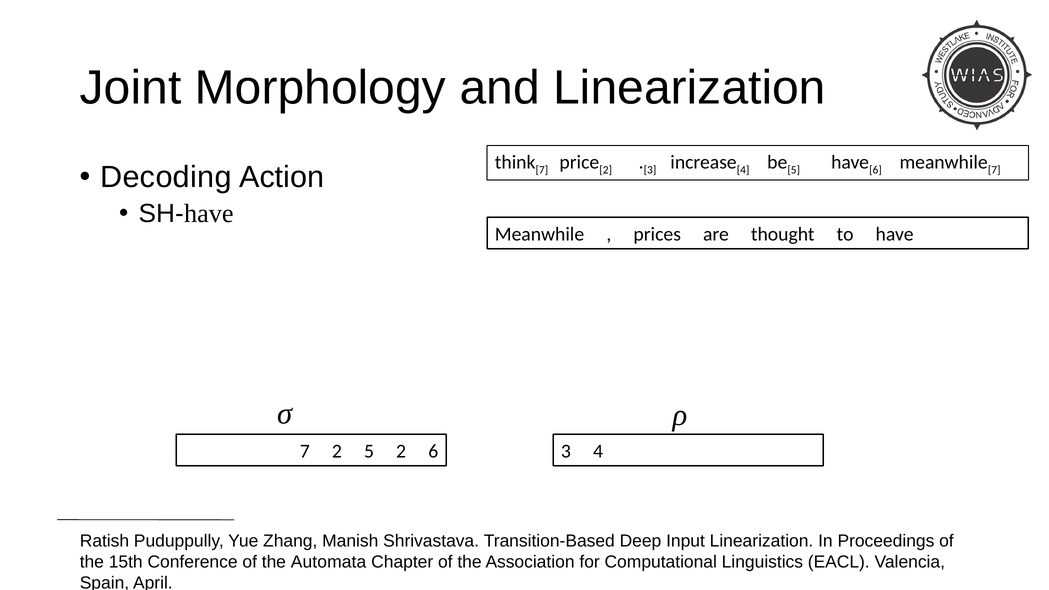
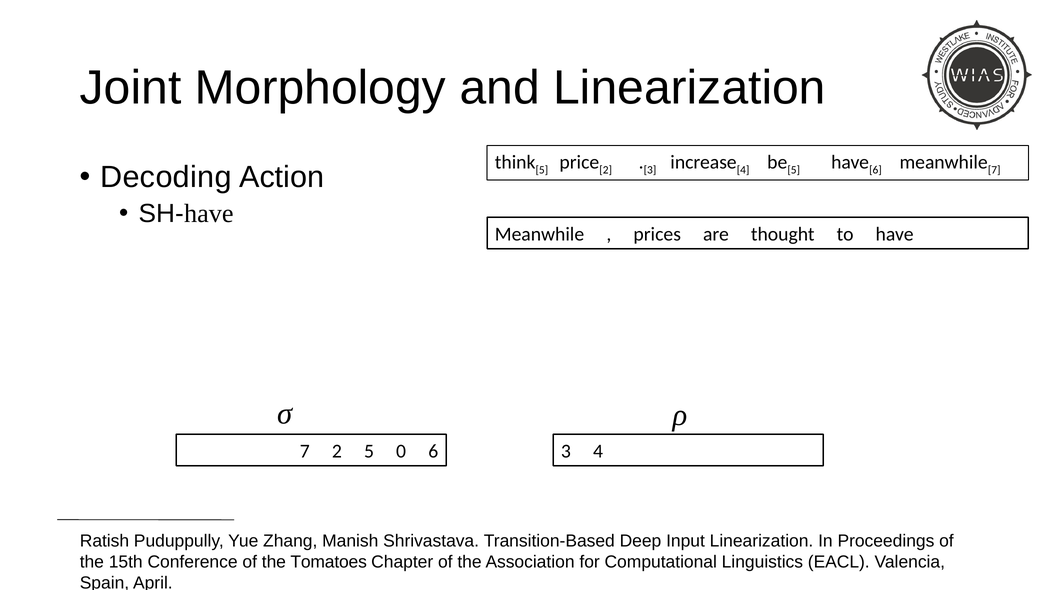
7 at (542, 170): 7 -> 5
5 2: 2 -> 0
Automata: Automata -> Tomatoes
